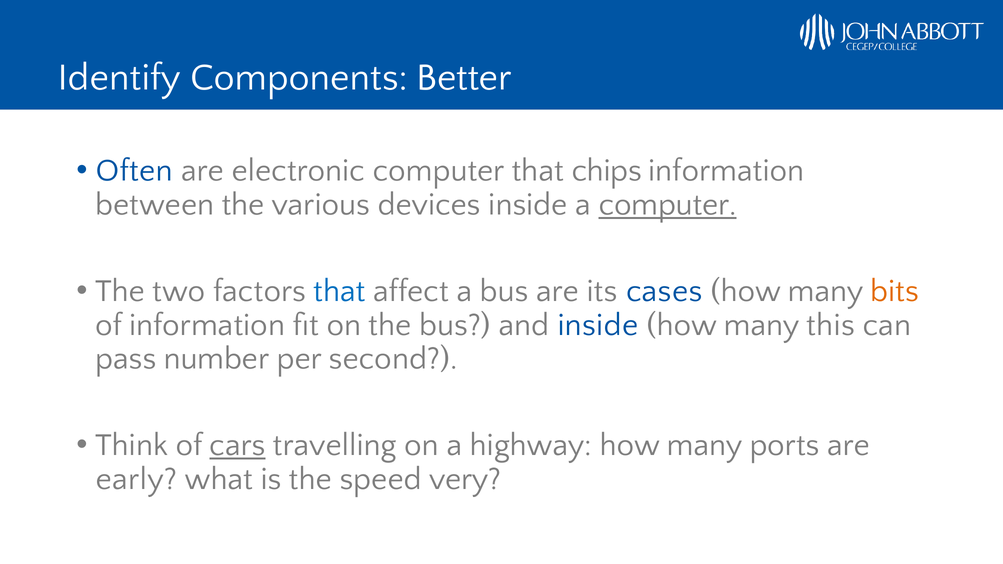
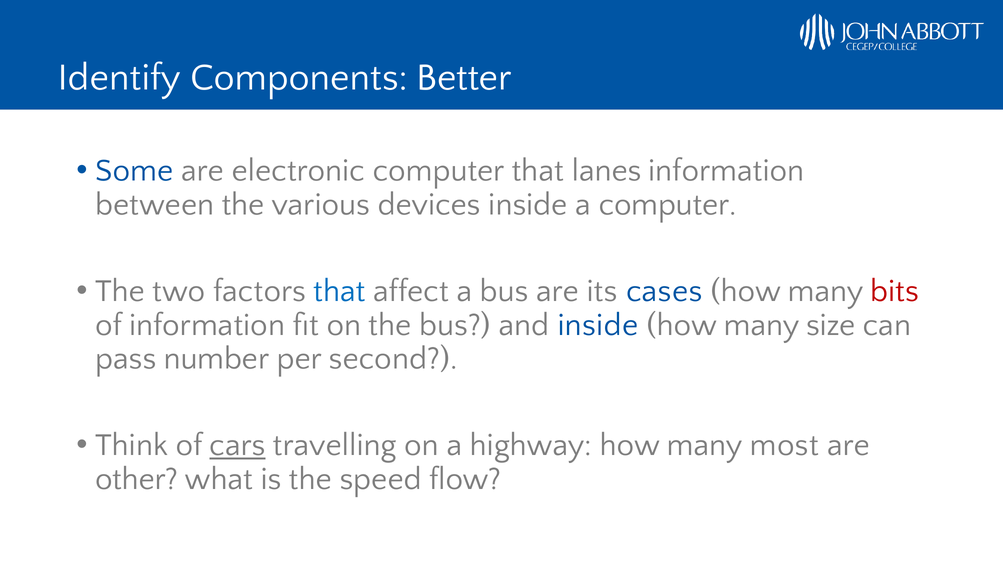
Often: Often -> Some
chips: chips -> lanes
computer at (668, 205) underline: present -> none
bits colour: orange -> red
this: this -> size
ports: ports -> most
early: early -> other
very: very -> flow
